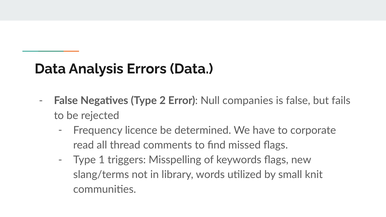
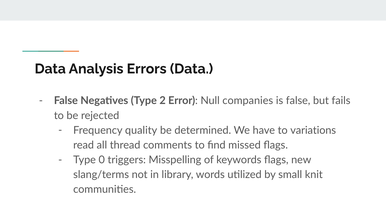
licence: licence -> quality
corporate: corporate -> variations
1: 1 -> 0
